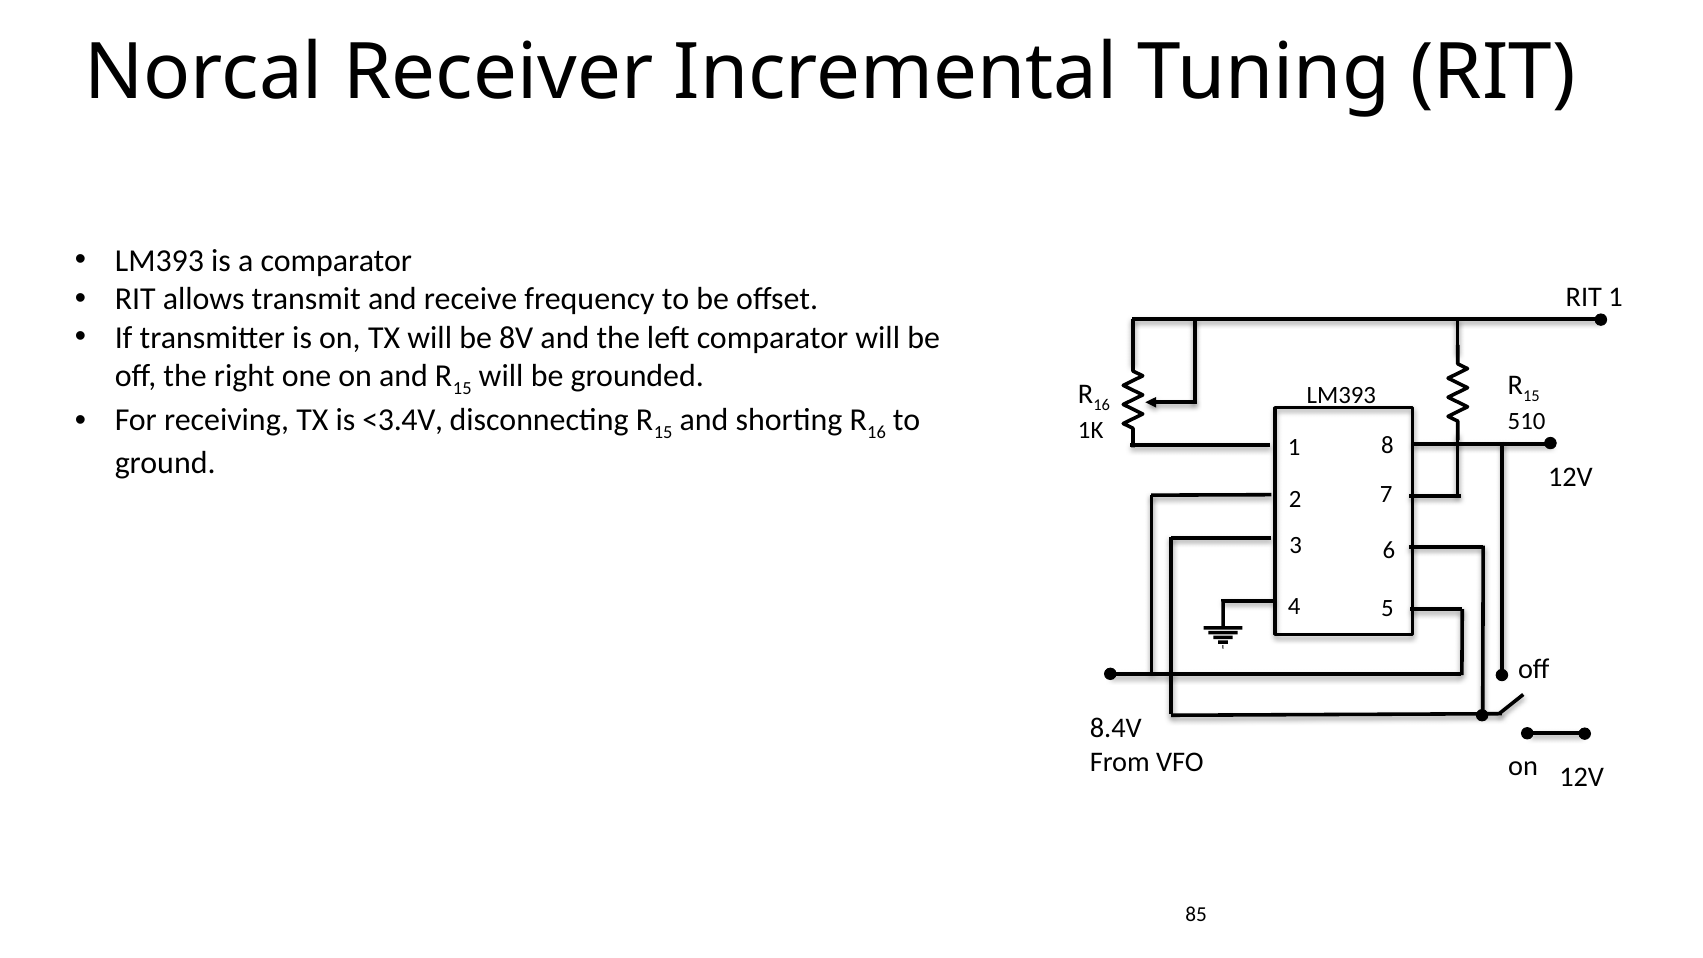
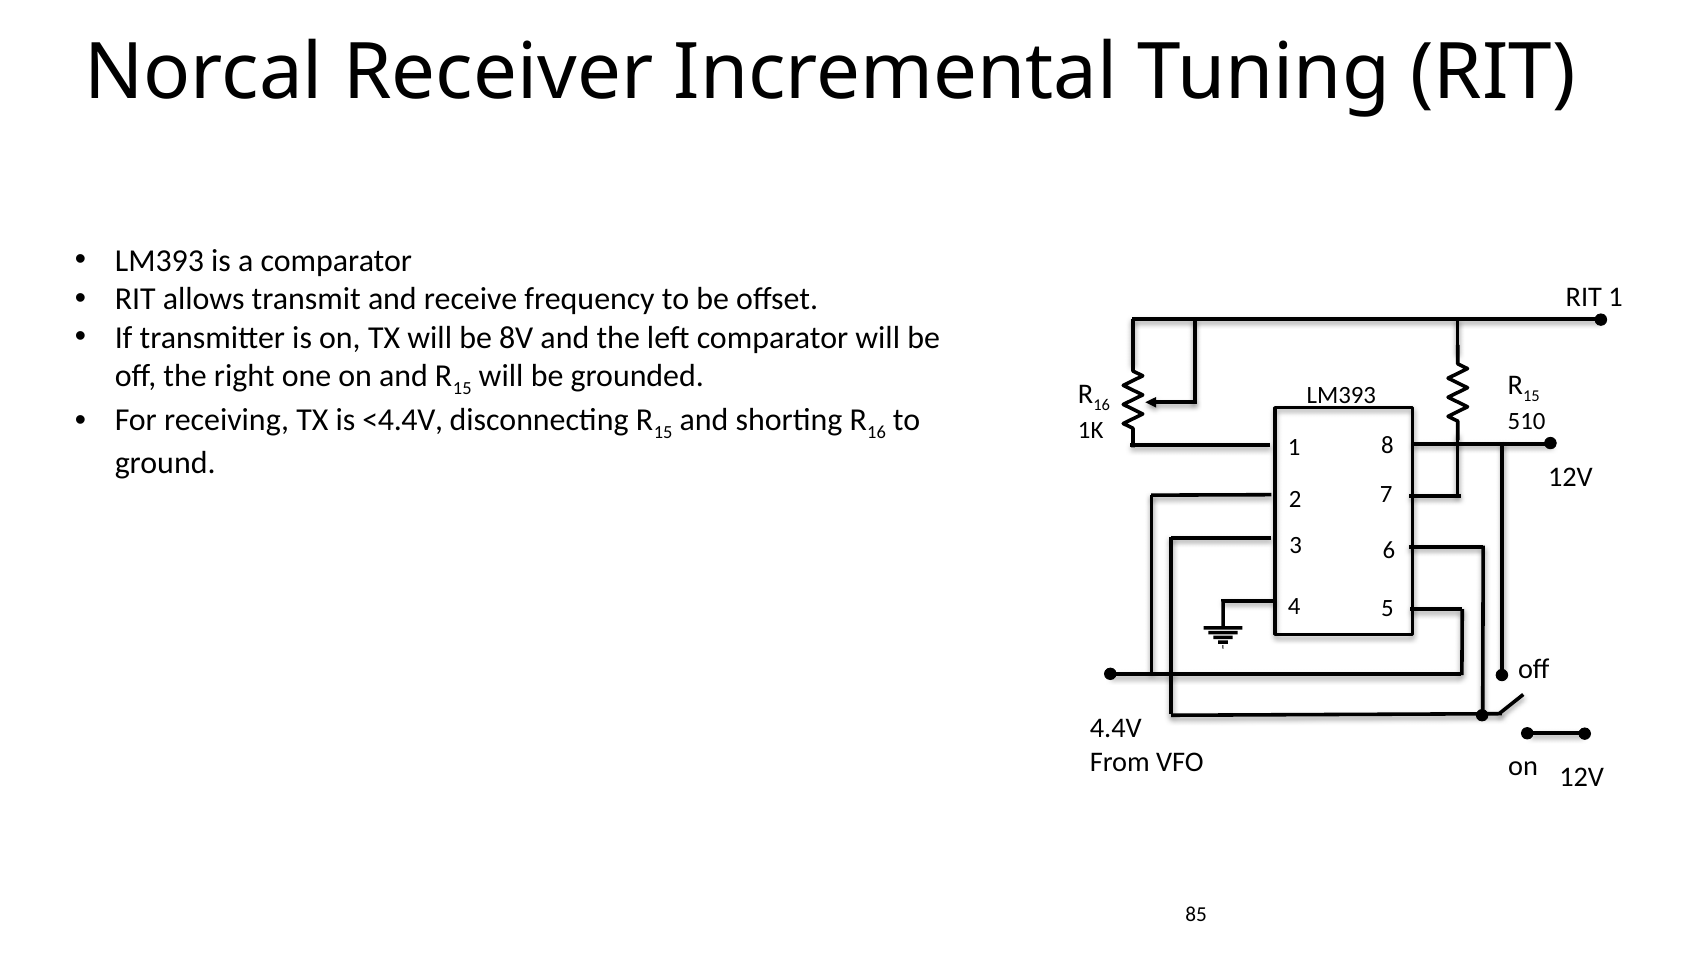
<3.4V: <3.4V -> <4.4V
8.4V: 8.4V -> 4.4V
